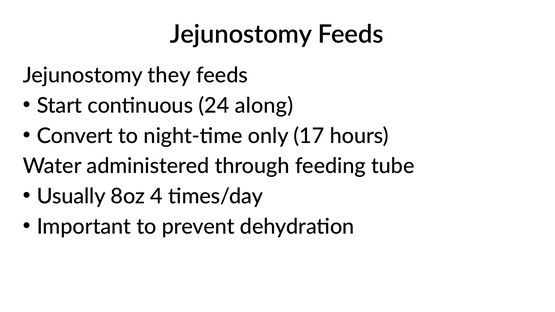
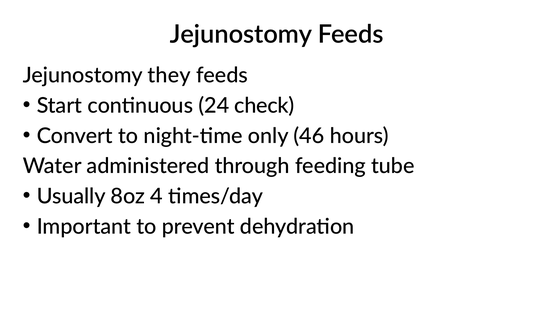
along: along -> check
17: 17 -> 46
